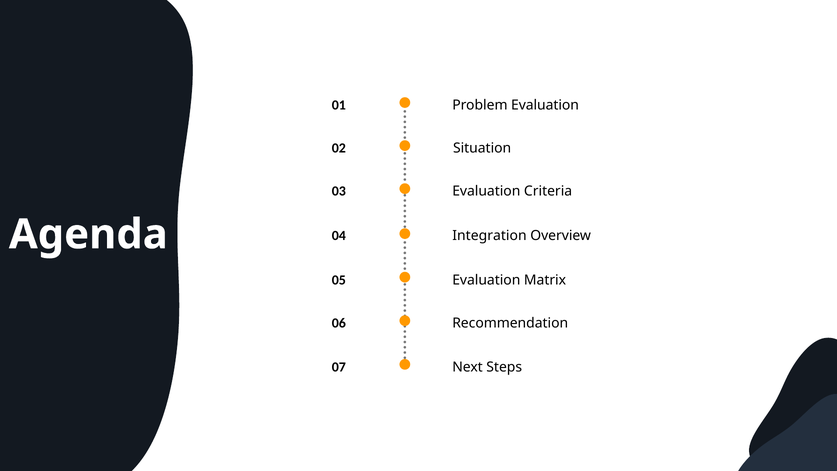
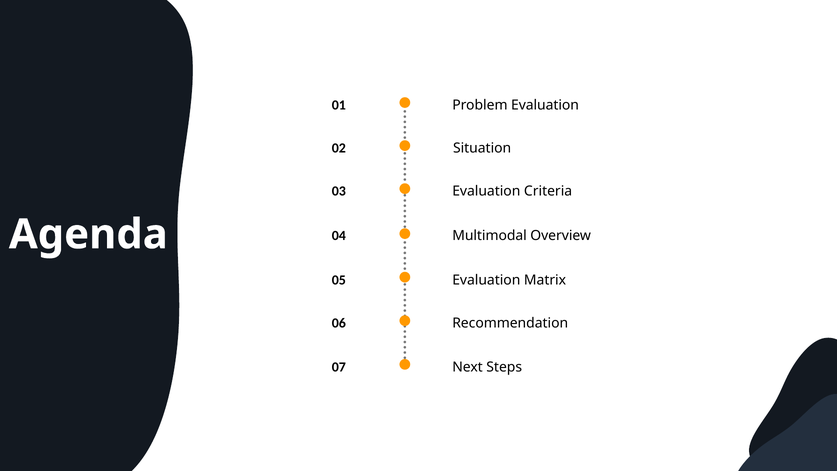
Integration: Integration -> Multimodal
